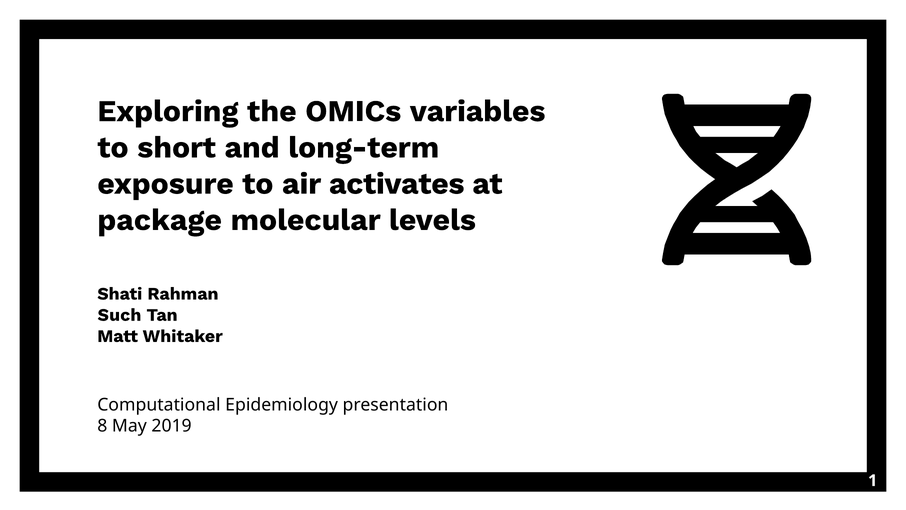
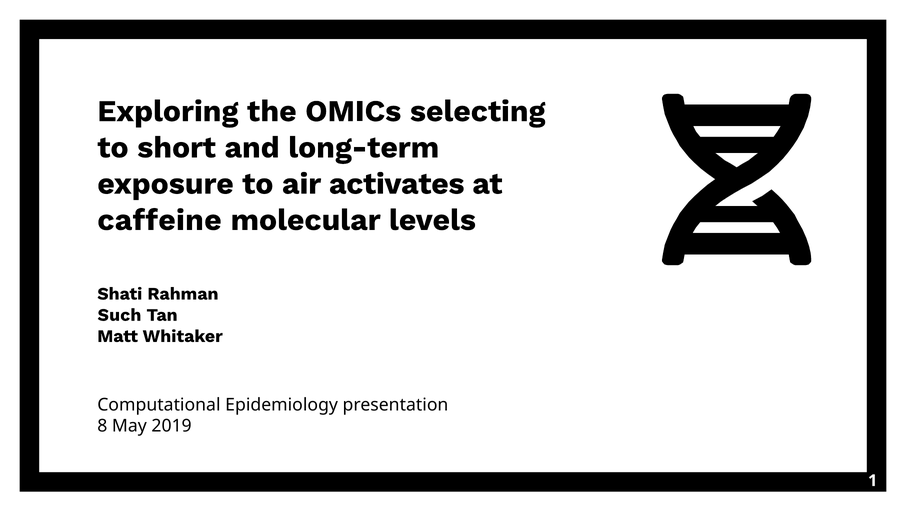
variables: variables -> selecting
package: package -> caffeine
